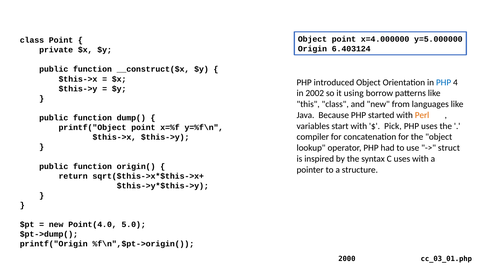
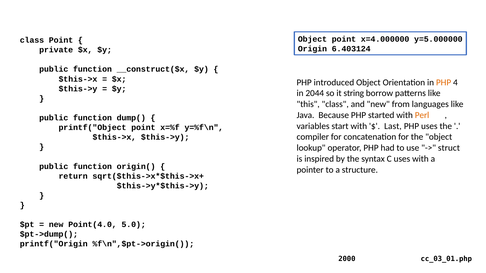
PHP at (444, 83) colour: blue -> orange
2002: 2002 -> 2044
using: using -> string
Pick: Pick -> Last
